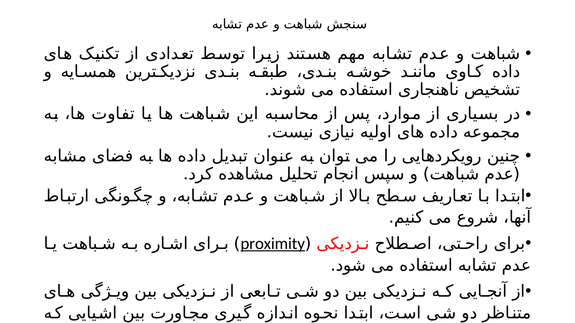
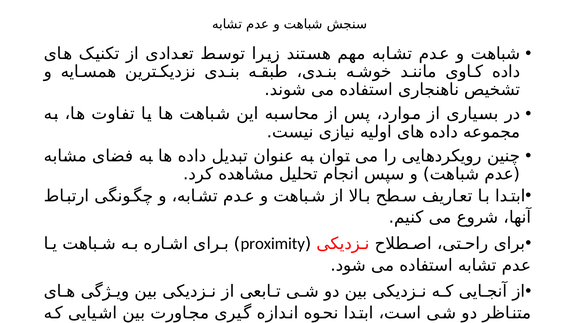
proximity underline: present -> none
